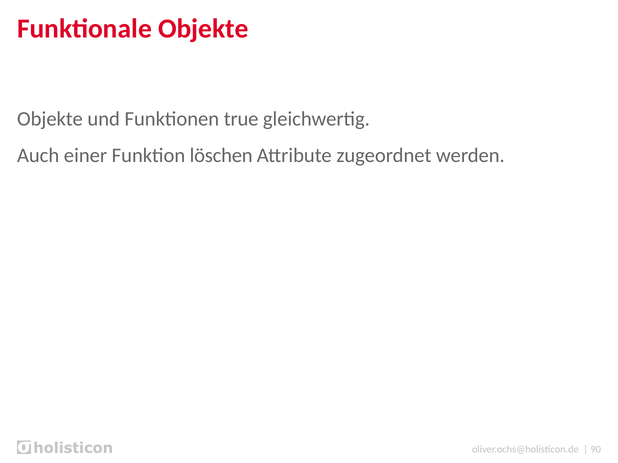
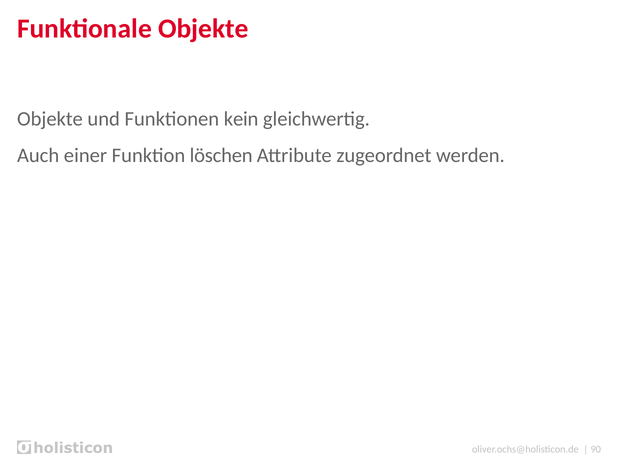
true: true -> kein
